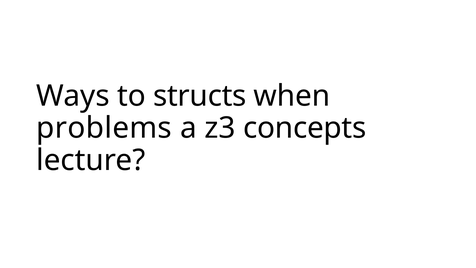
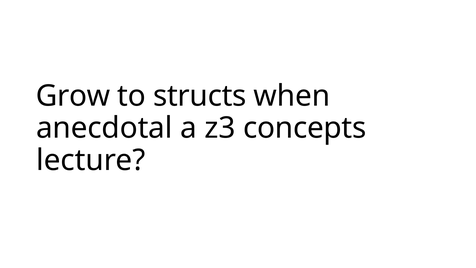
Ways: Ways -> Grow
problems: problems -> anecdotal
